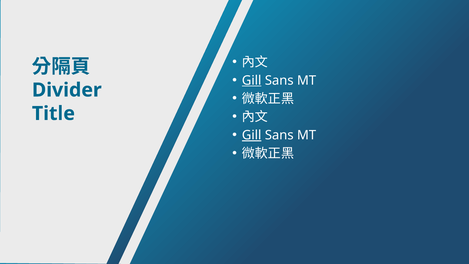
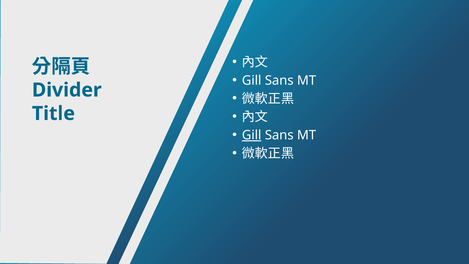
Gill at (252, 80) underline: present -> none
